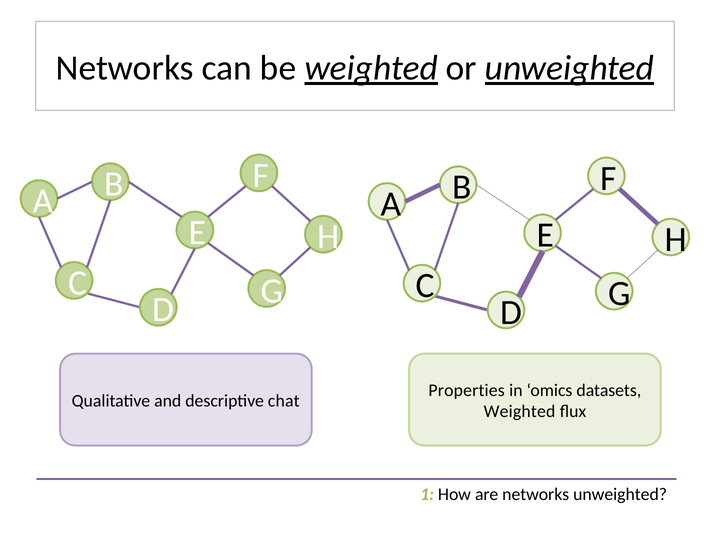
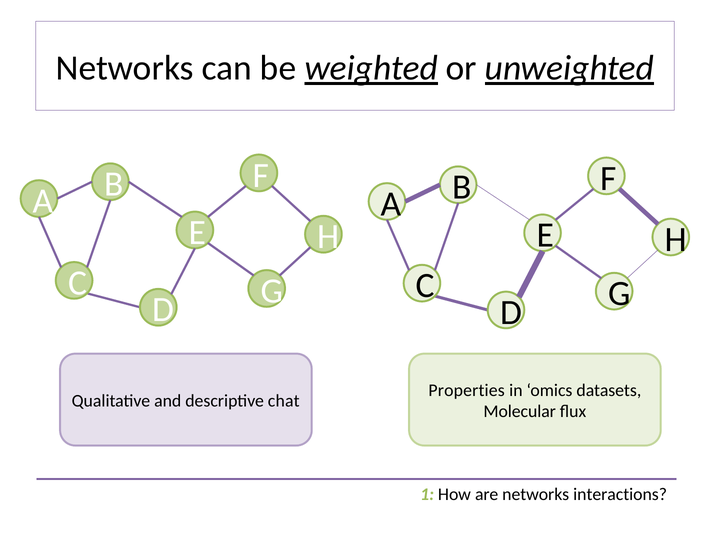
Weighted at (520, 411): Weighted -> Molecular
networks unweighted: unweighted -> interactions
